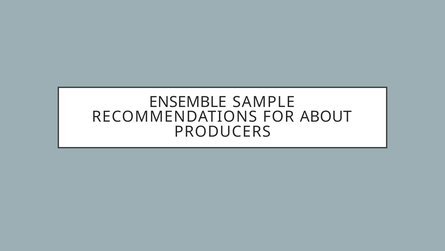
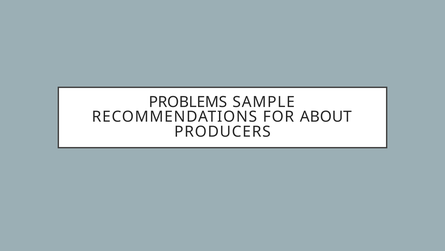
ENSEMBLE: ENSEMBLE -> PROBLEMS
